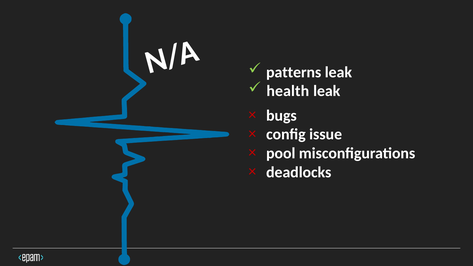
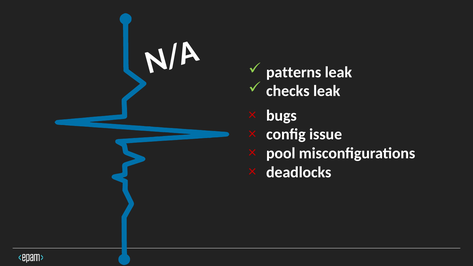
health: health -> checks
